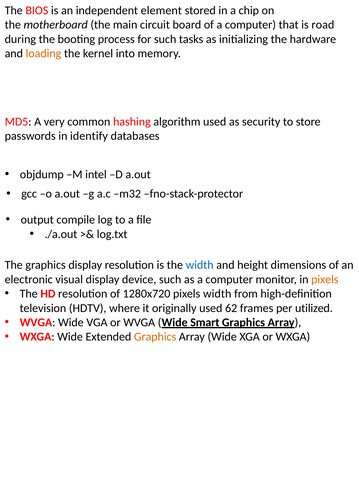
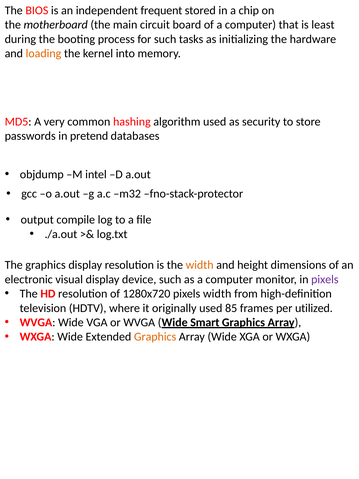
element: element -> frequent
road: road -> least
identify: identify -> pretend
width at (200, 265) colour: blue -> orange
pixels at (325, 279) colour: orange -> purple
62: 62 -> 85
